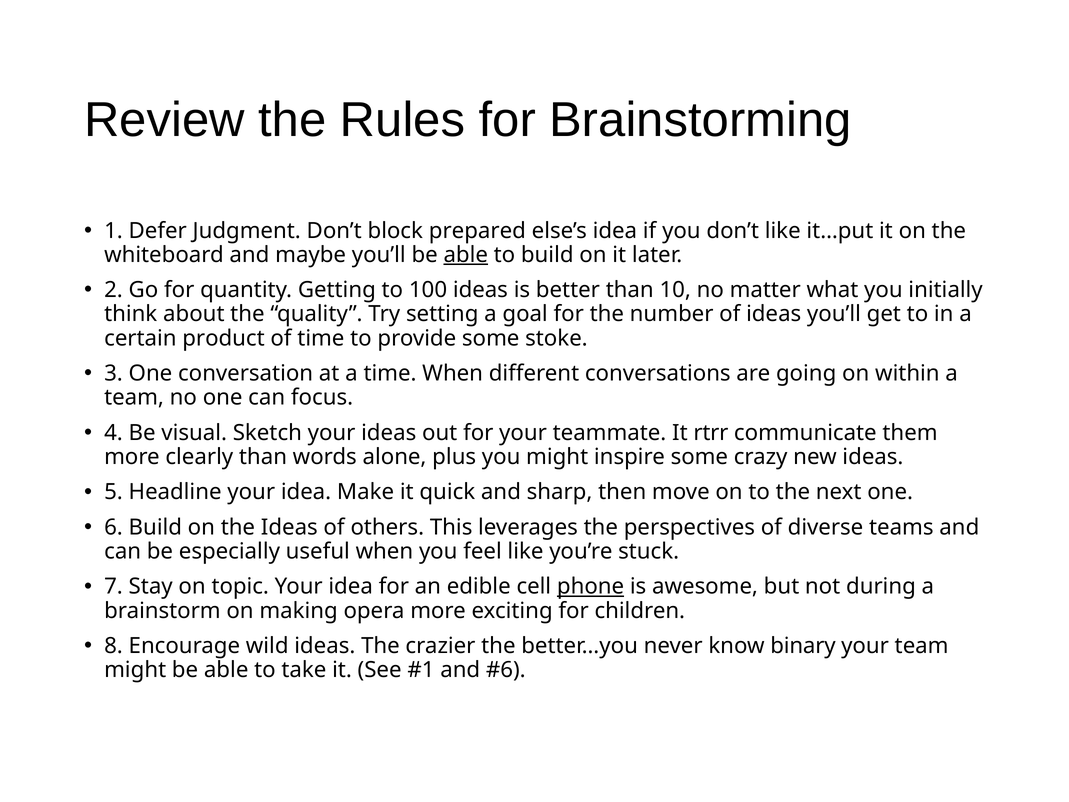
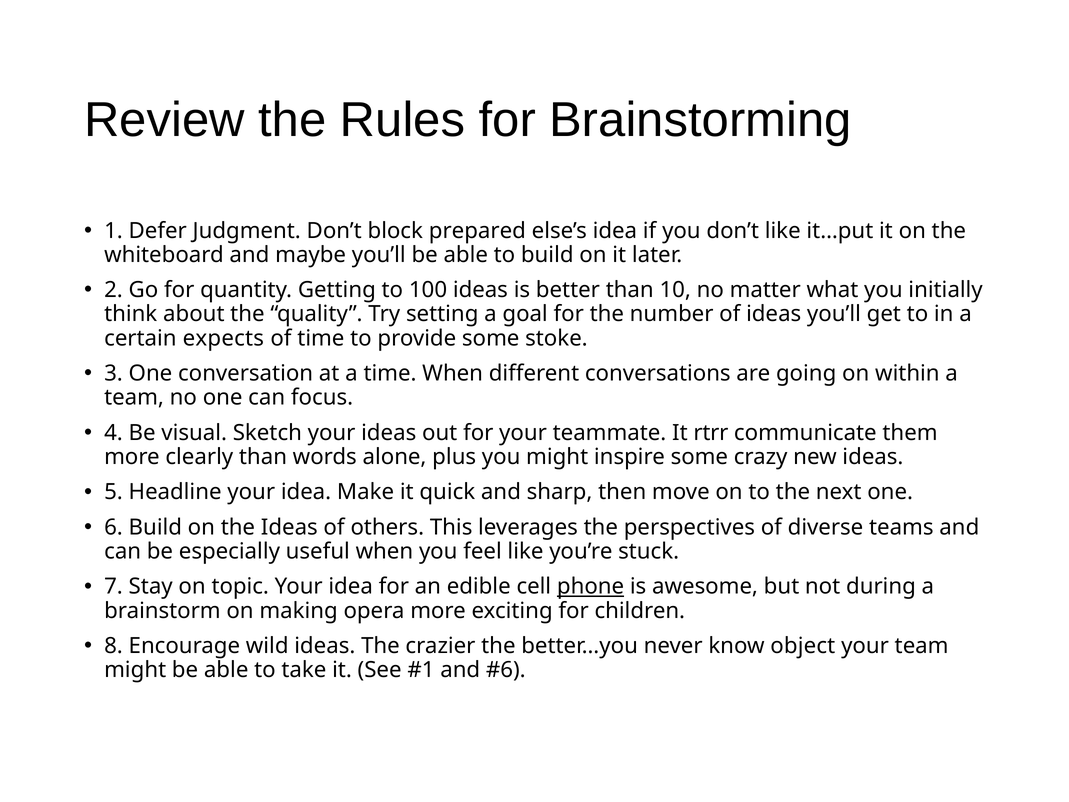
able at (466, 255) underline: present -> none
product: product -> expects
binary: binary -> object
